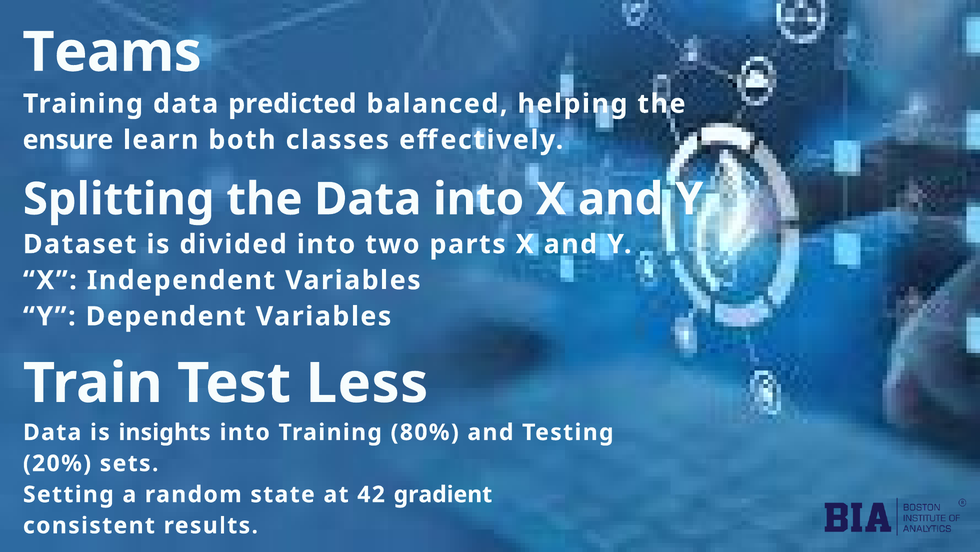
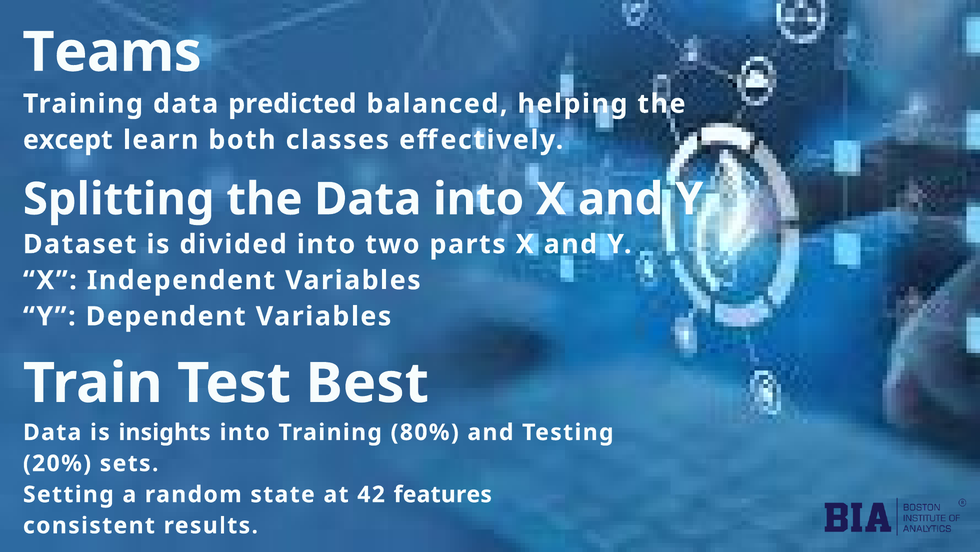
ensure: ensure -> except
Less: Less -> Best
gradient: gradient -> features
